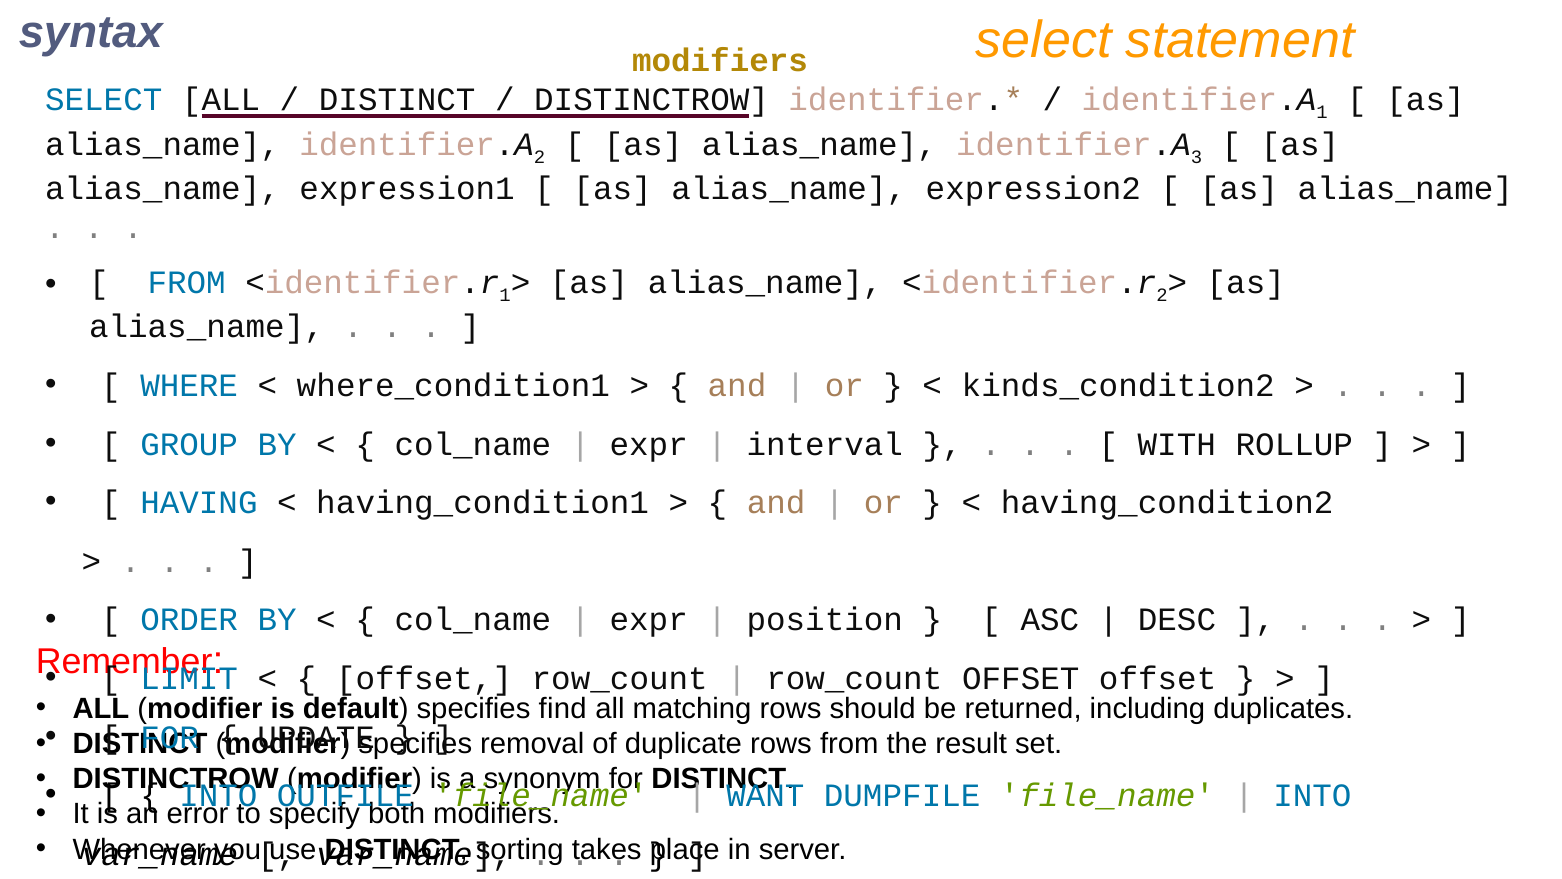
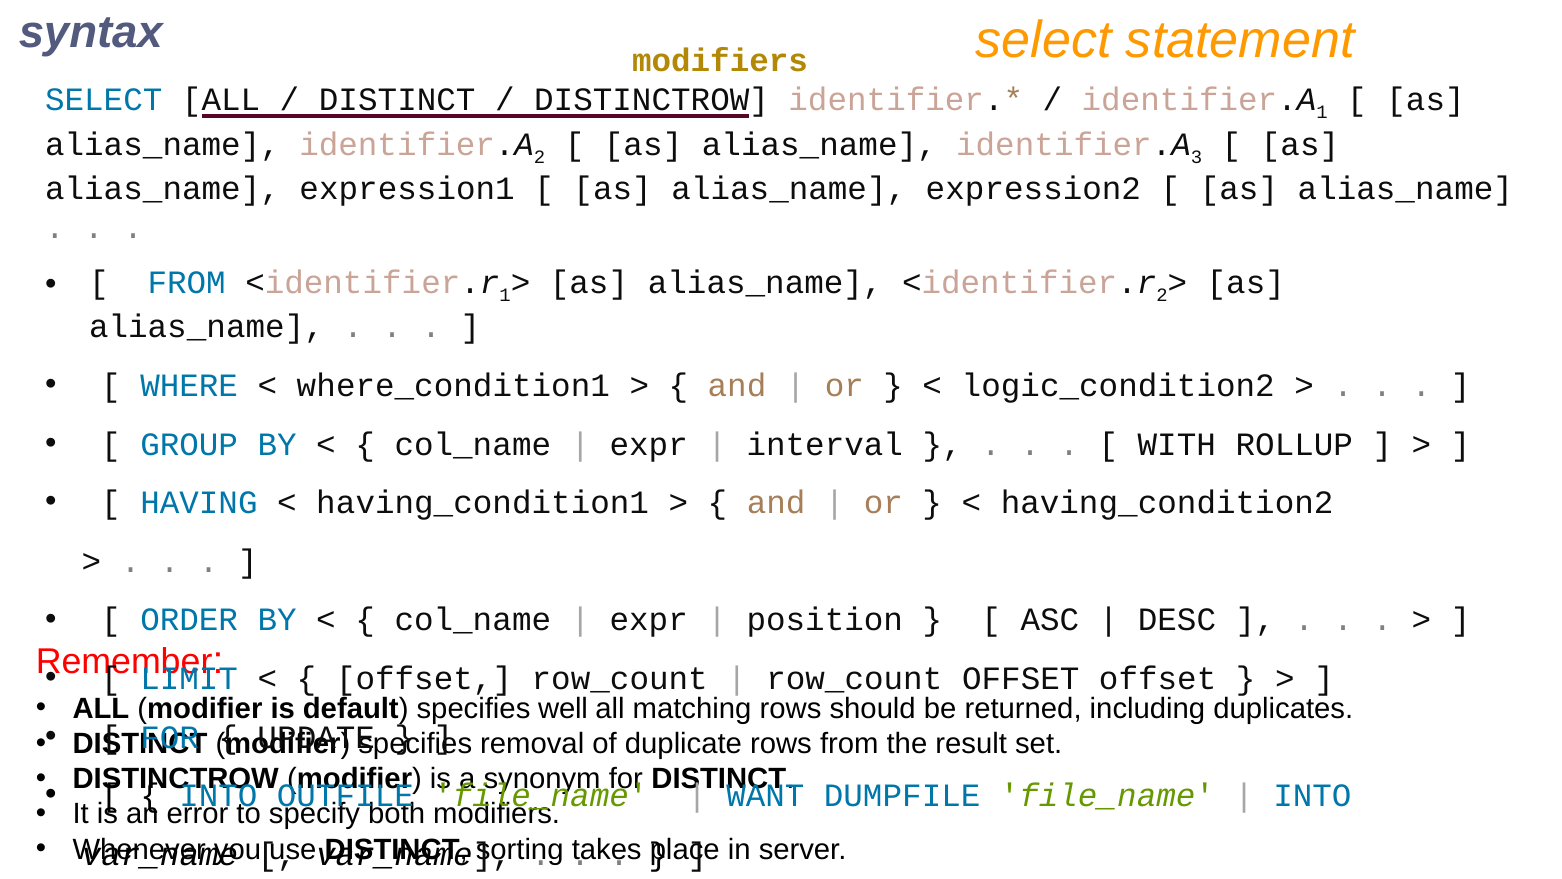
kinds_condition2: kinds_condition2 -> logic_condition2
find: find -> well
